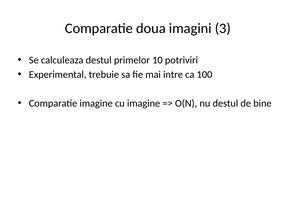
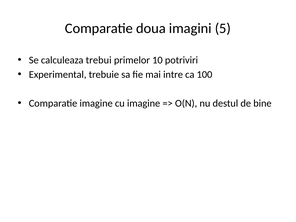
3: 3 -> 5
calculeaza destul: destul -> trebui
